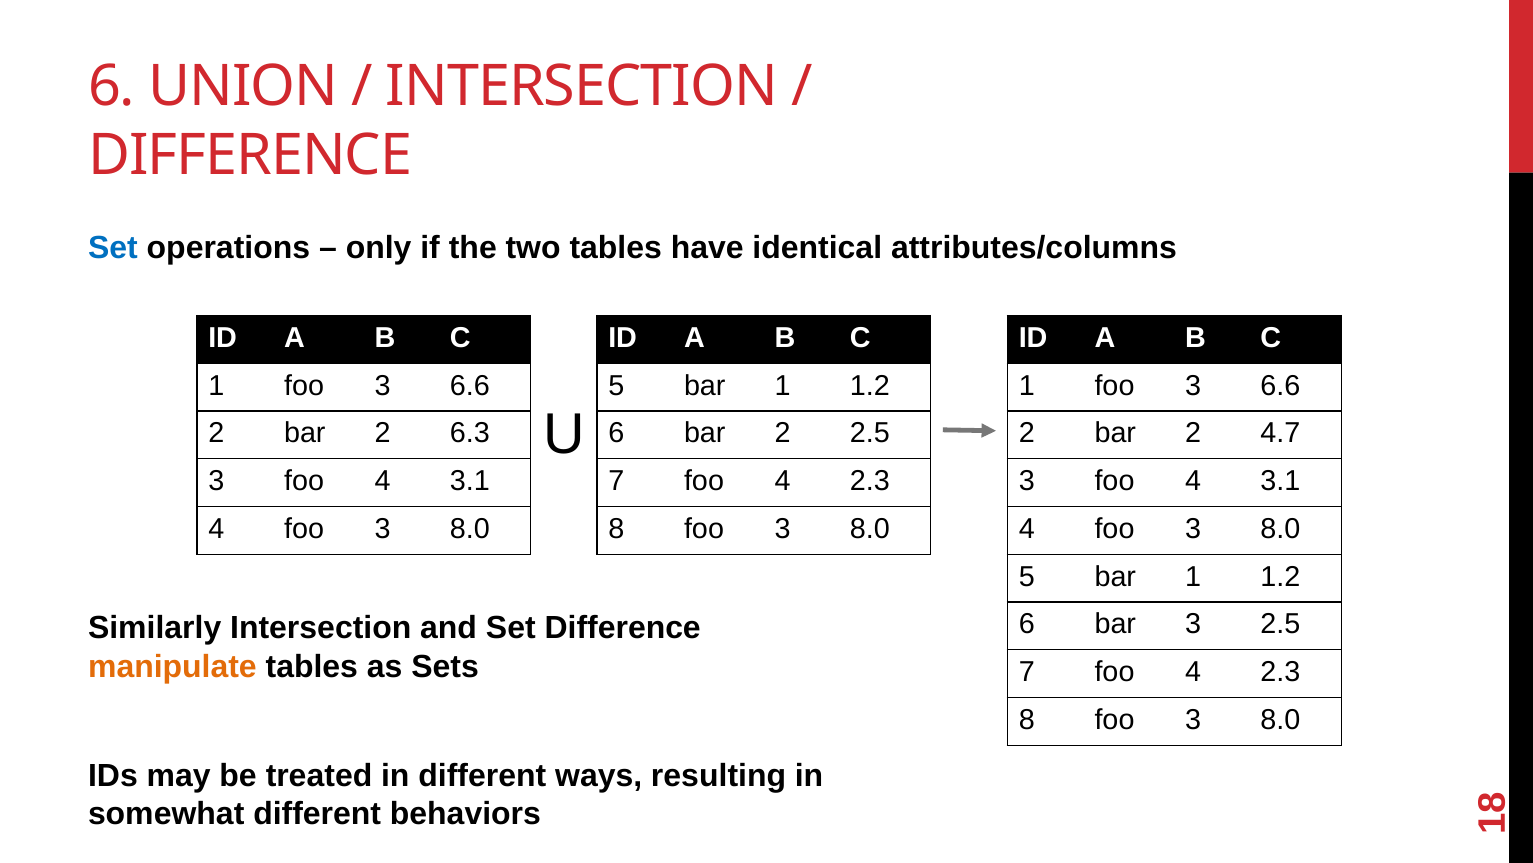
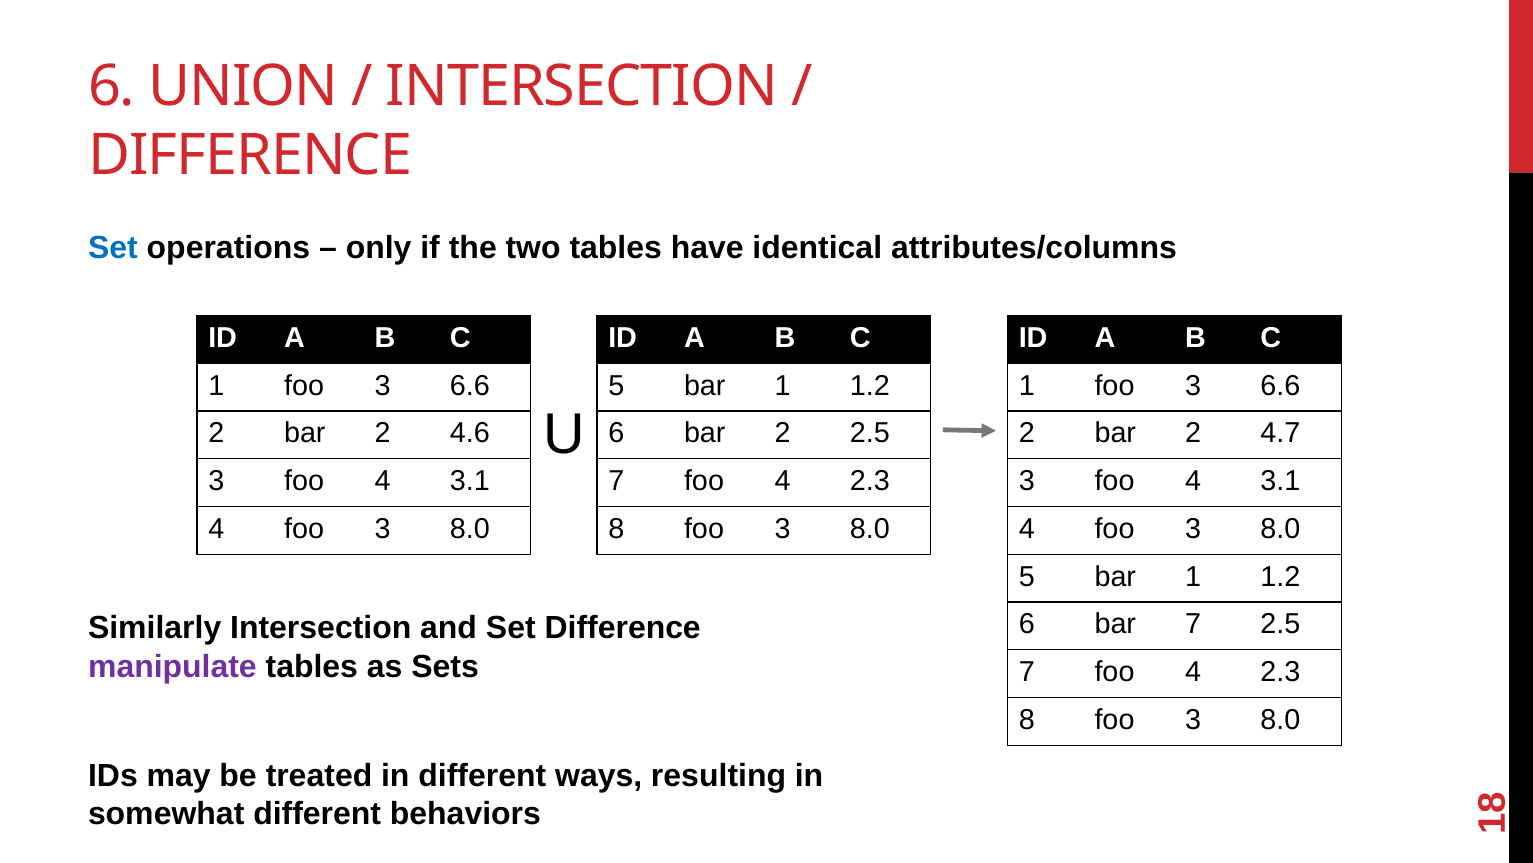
6.3: 6.3 -> 4.6
bar 3: 3 -> 7
manipulate colour: orange -> purple
